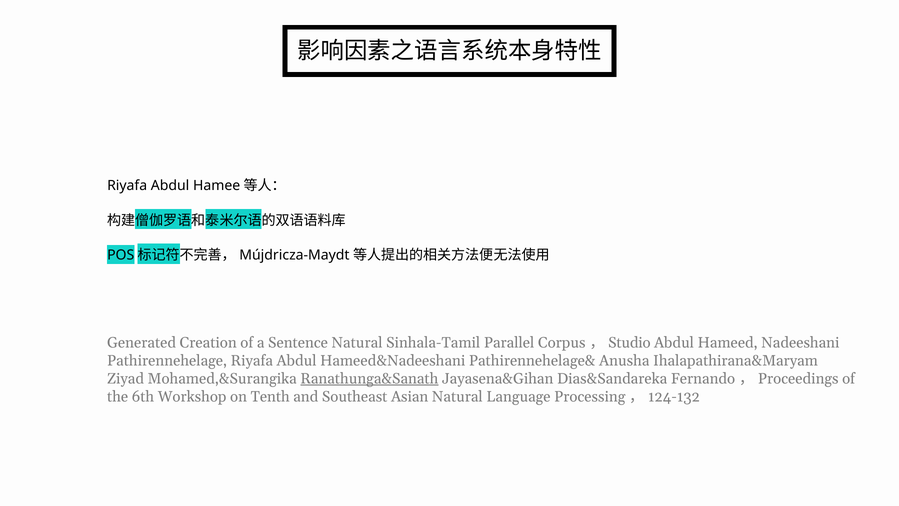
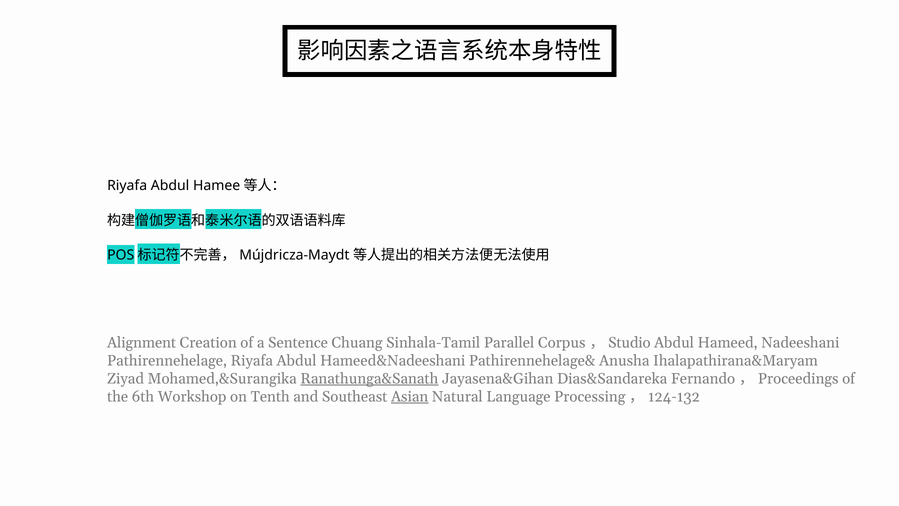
Generated: Generated -> Alignment
Sentence Natural: Natural -> Chuang
Asian underline: none -> present
